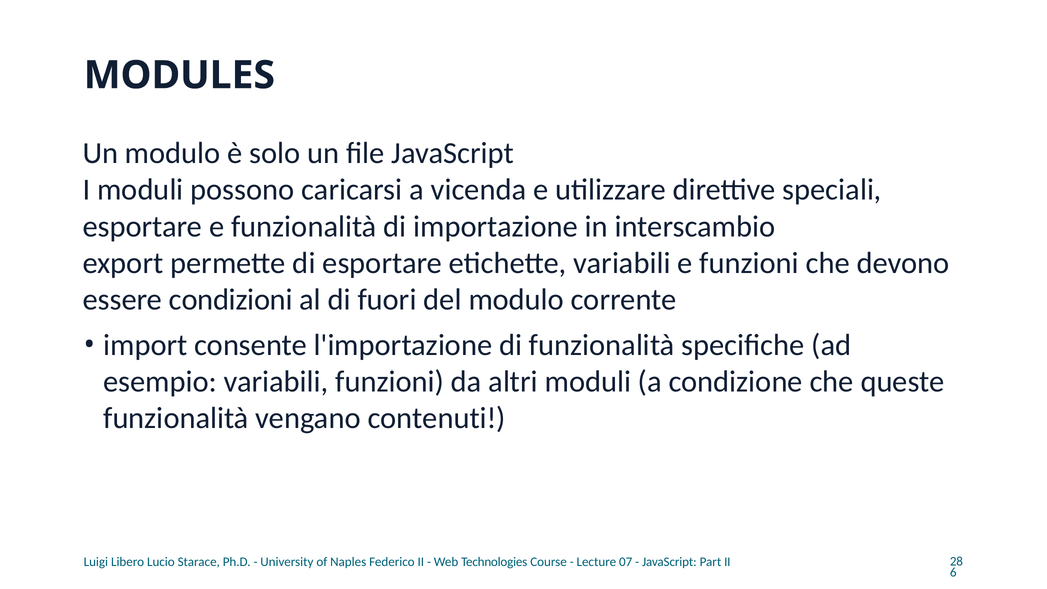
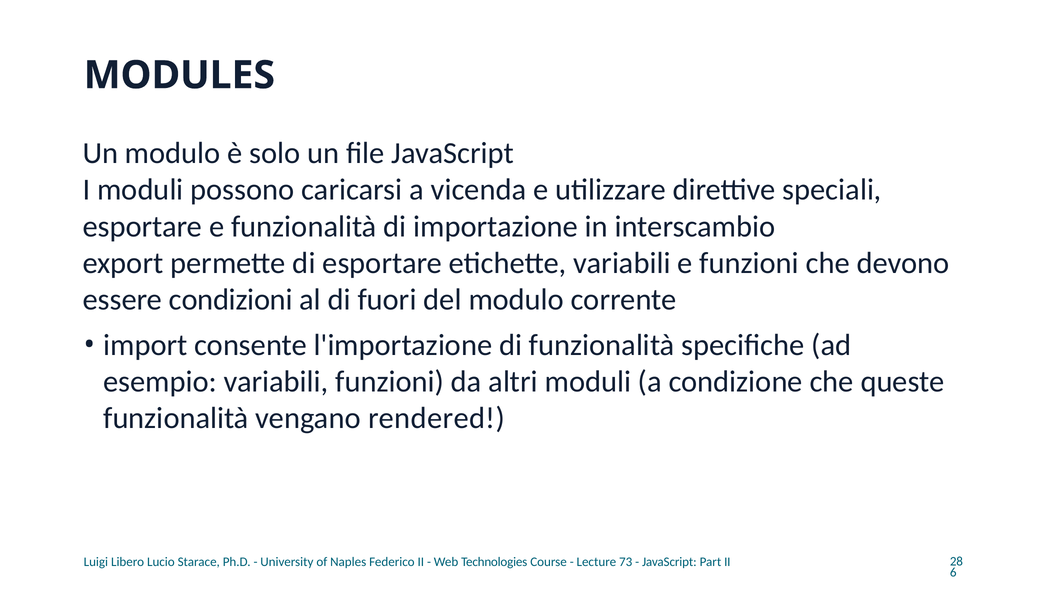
contenuti: contenuti -> rendered
07: 07 -> 73
